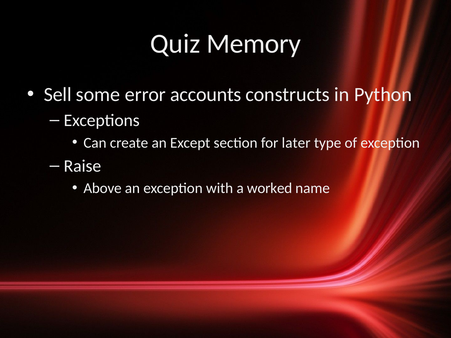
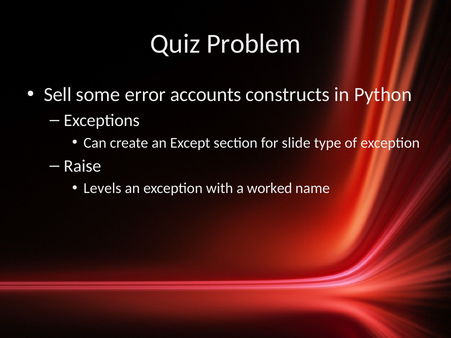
Memory: Memory -> Problem
later: later -> slide
Above: Above -> Levels
